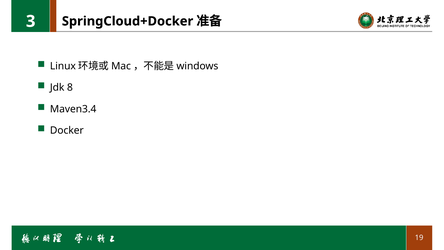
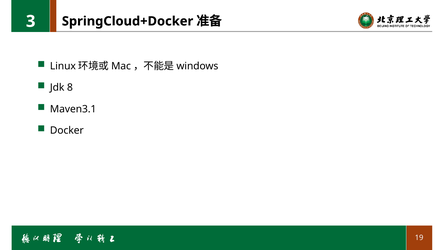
Maven3.4: Maven3.4 -> Maven3.1
